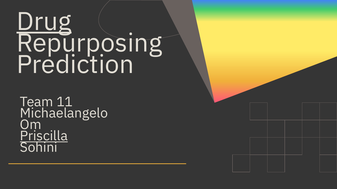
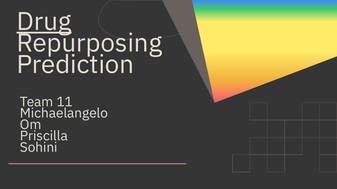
Priscilla underline: present -> none
